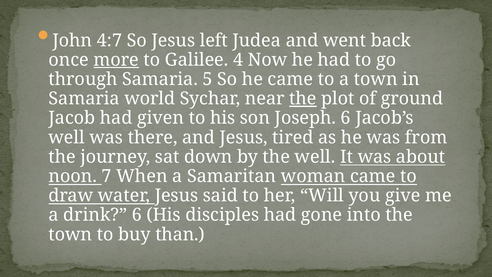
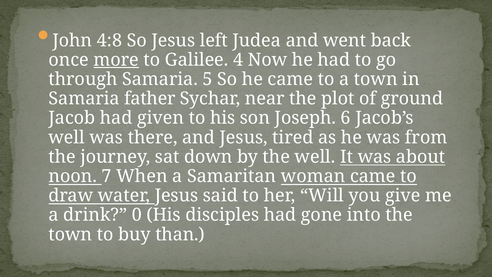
4:7: 4:7 -> 4:8
world: world -> father
the at (303, 99) underline: present -> none
drink 6: 6 -> 0
